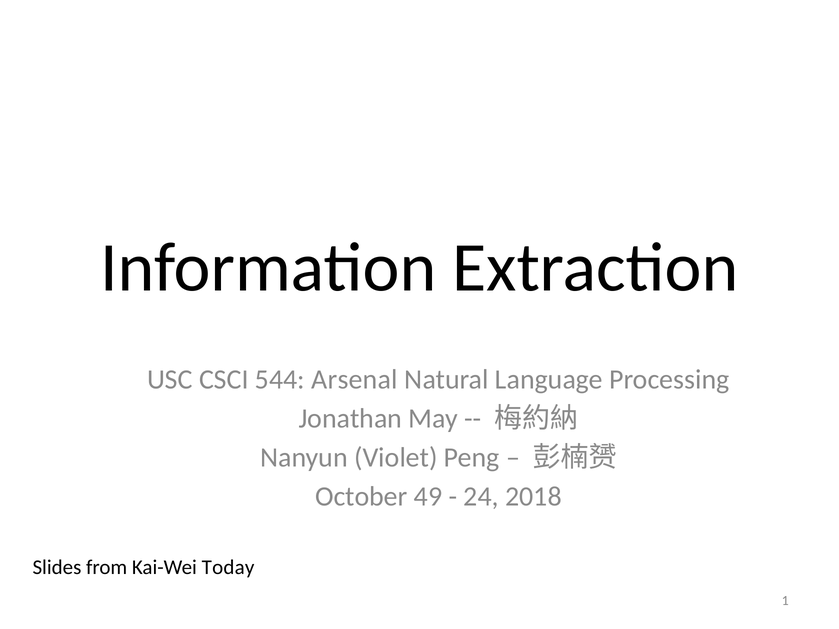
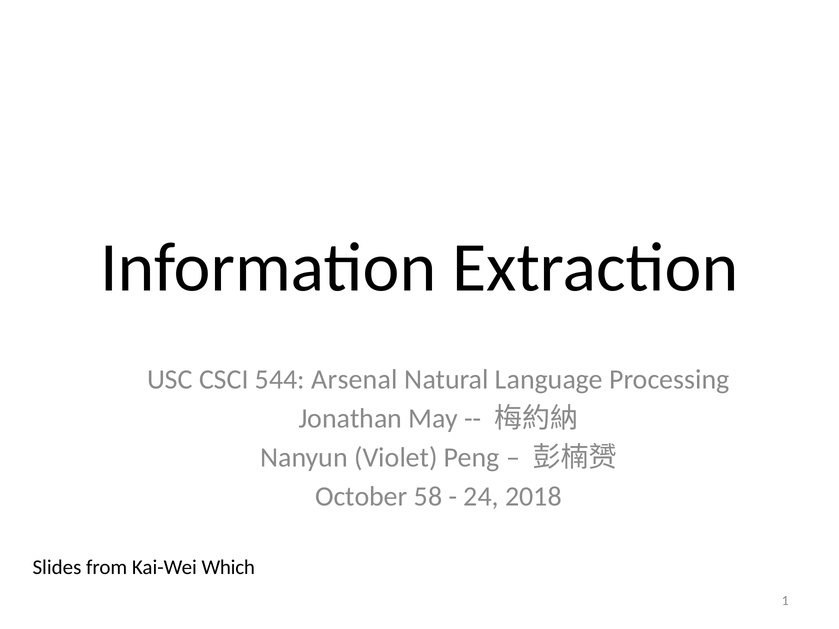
49: 49 -> 58
Today: Today -> Which
